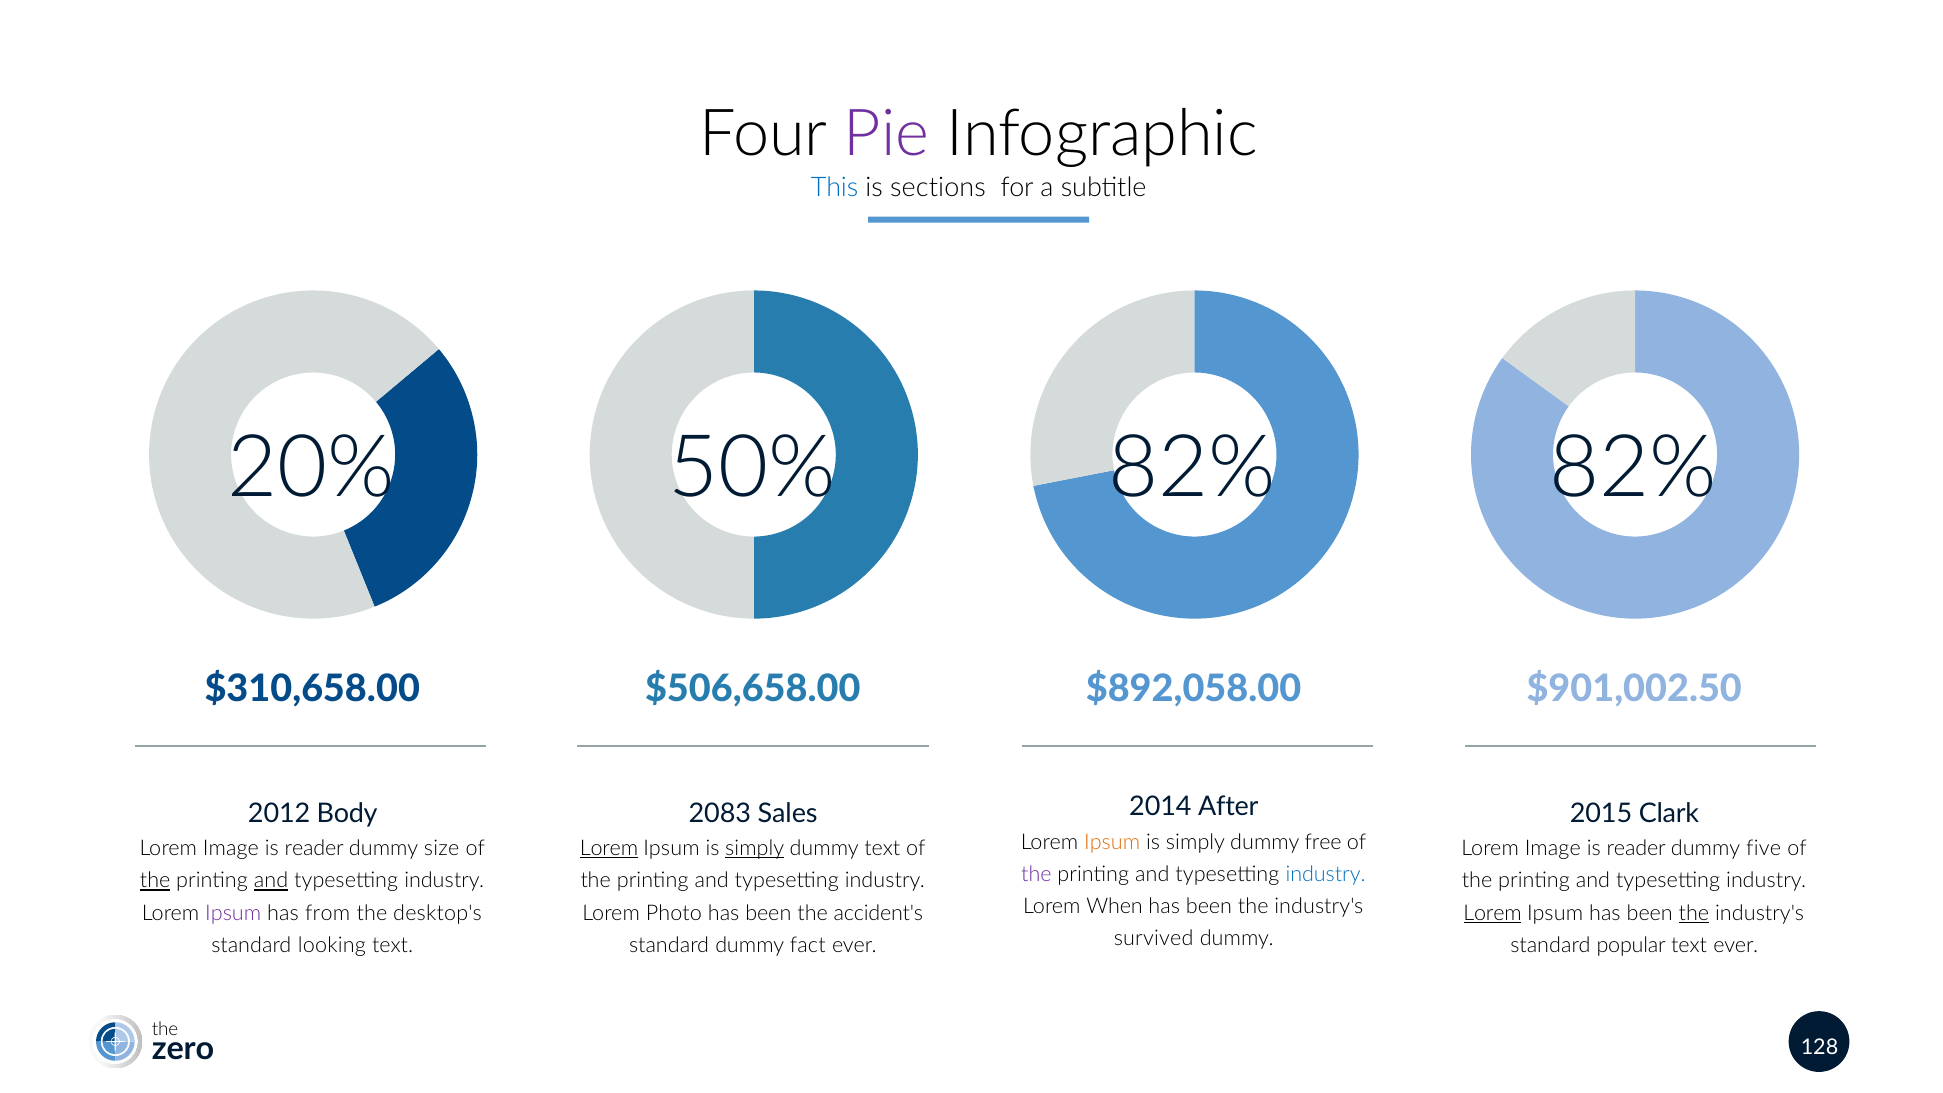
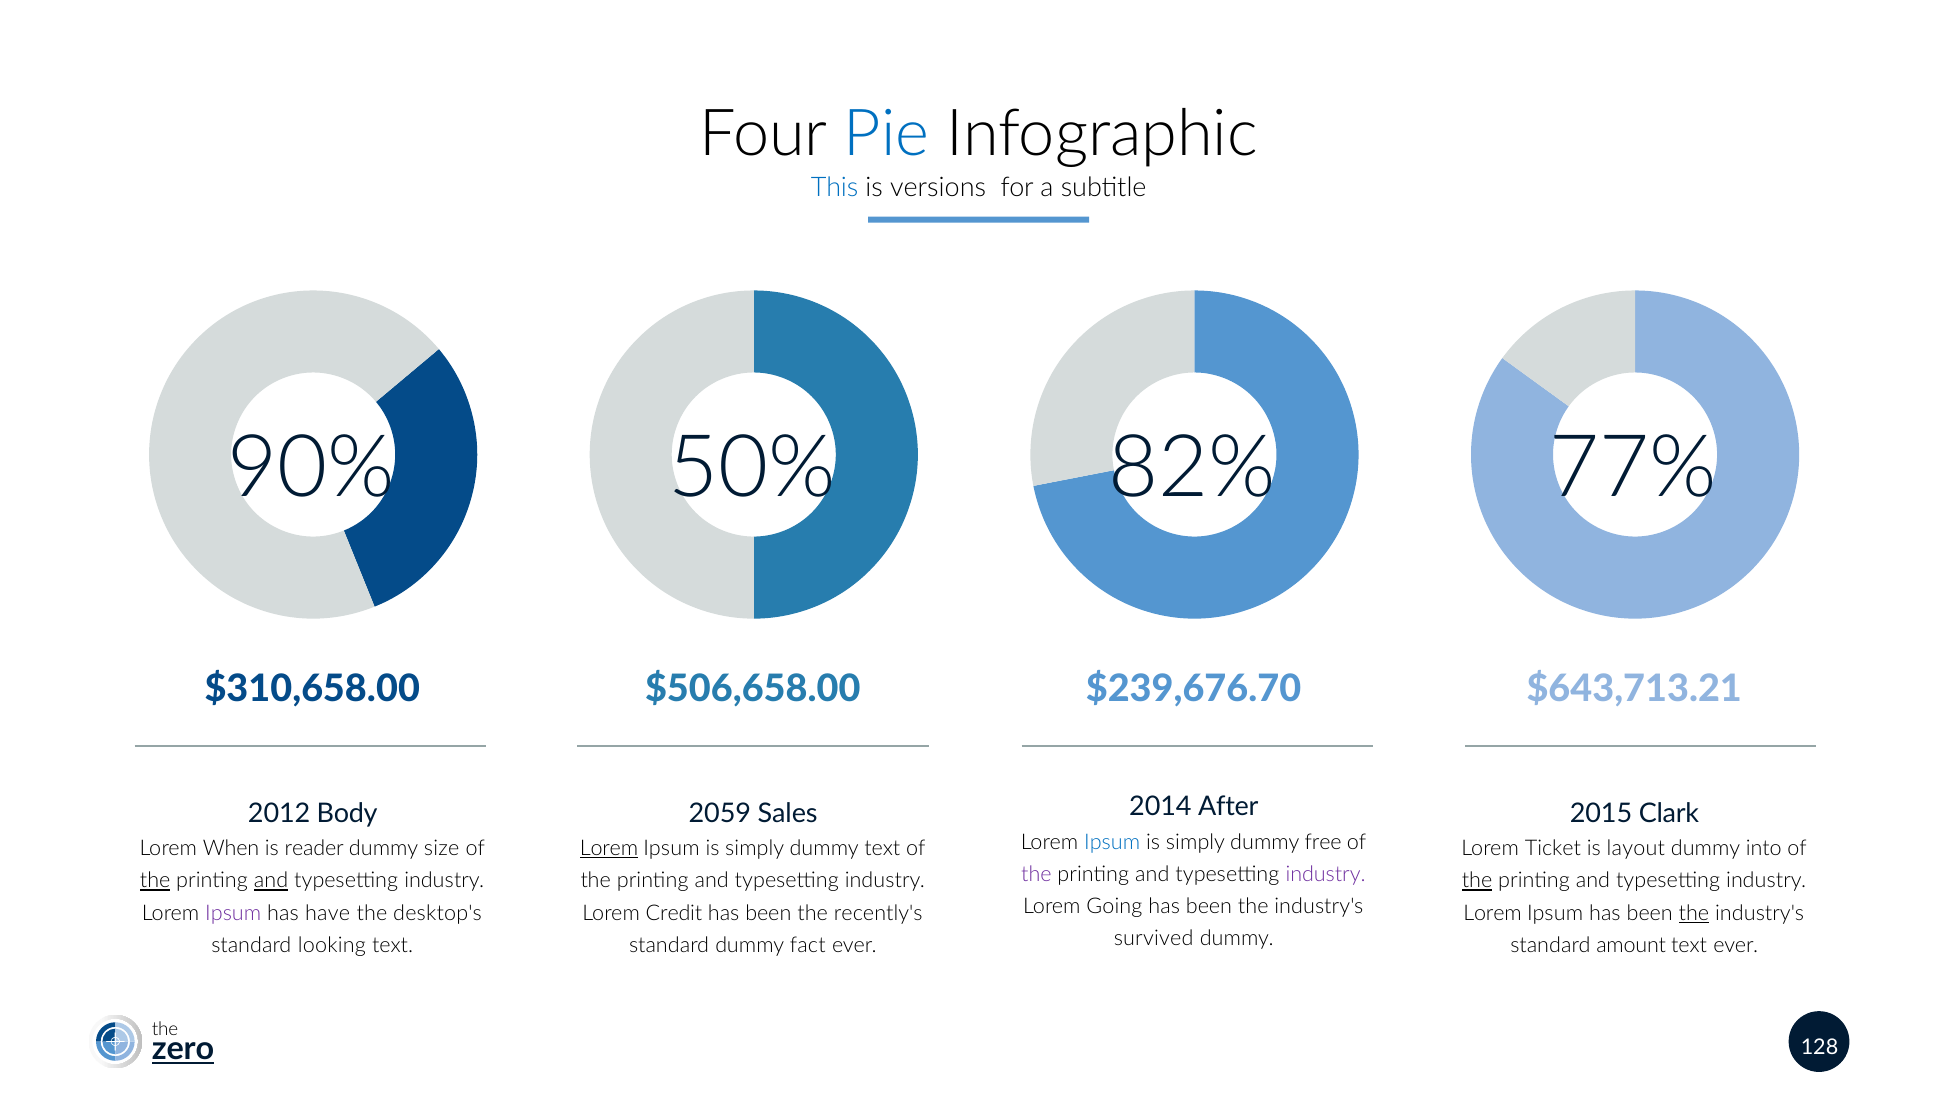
Pie colour: purple -> blue
sections: sections -> versions
20%: 20% -> 90%
82% 82%: 82% -> 77%
$892,058.00: $892,058.00 -> $239,676.70
$901,002.50: $901,002.50 -> $643,713.21
2083: 2083 -> 2059
Ipsum at (1112, 842) colour: orange -> blue
Image at (231, 848): Image -> When
simply at (755, 848) underline: present -> none
Image at (1553, 848): Image -> Ticket
reader at (1636, 848): reader -> layout
five: five -> into
industry at (1326, 874) colour: blue -> purple
the at (1477, 881) underline: none -> present
When: When -> Going
from: from -> have
Photo: Photo -> Credit
accident's: accident's -> recently's
Lorem at (1493, 913) underline: present -> none
popular: popular -> amount
zero underline: none -> present
